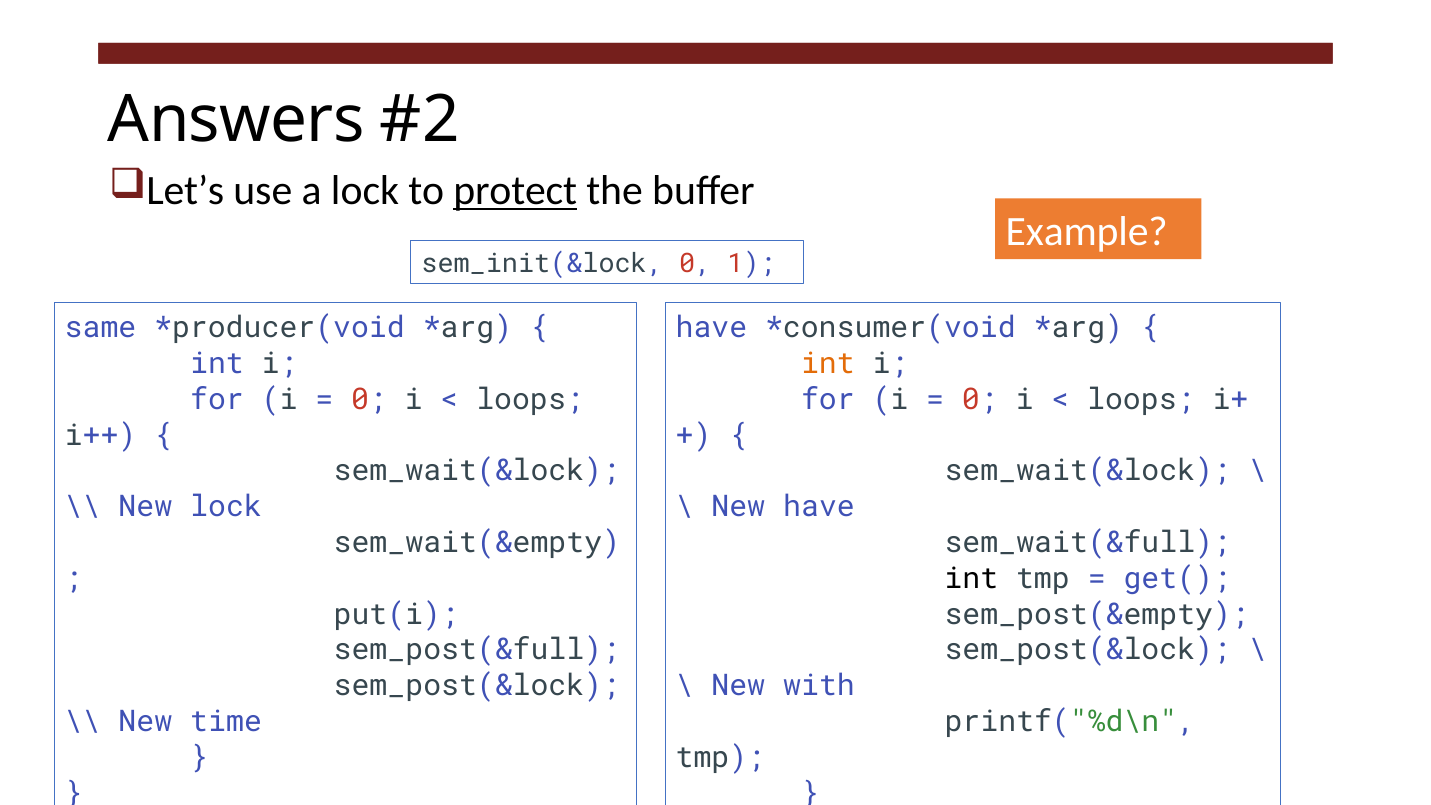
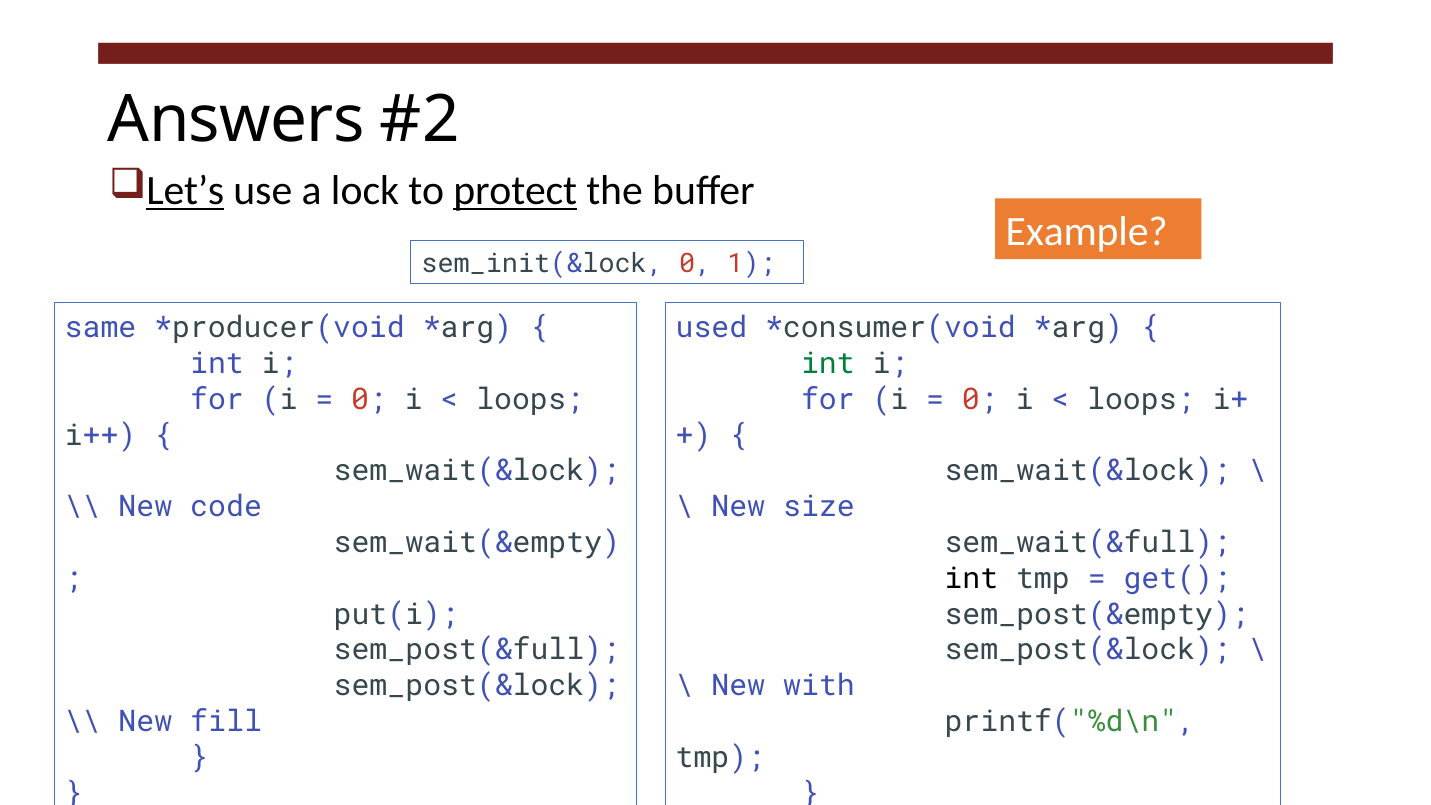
Let’s underline: none -> present
have at (711, 328): have -> used
int at (828, 364) colour: orange -> green
New lock: lock -> code
New have: have -> size
time: time -> fill
